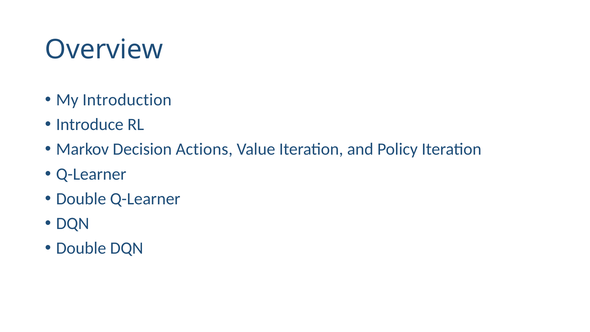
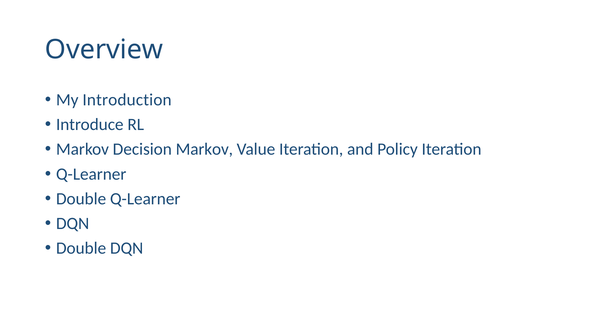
Decision Actions: Actions -> Markov
